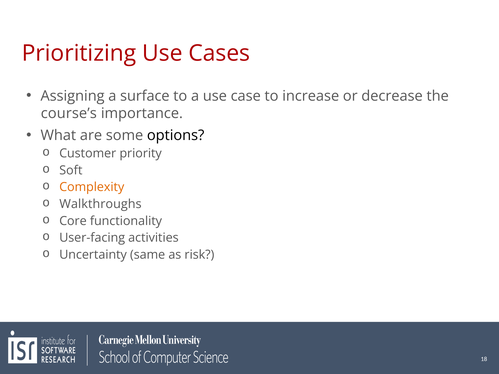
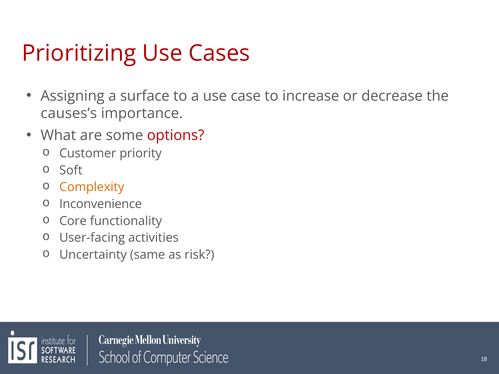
course’s: course’s -> causes’s
options colour: black -> red
Walkthroughs: Walkthroughs -> Inconvenience
